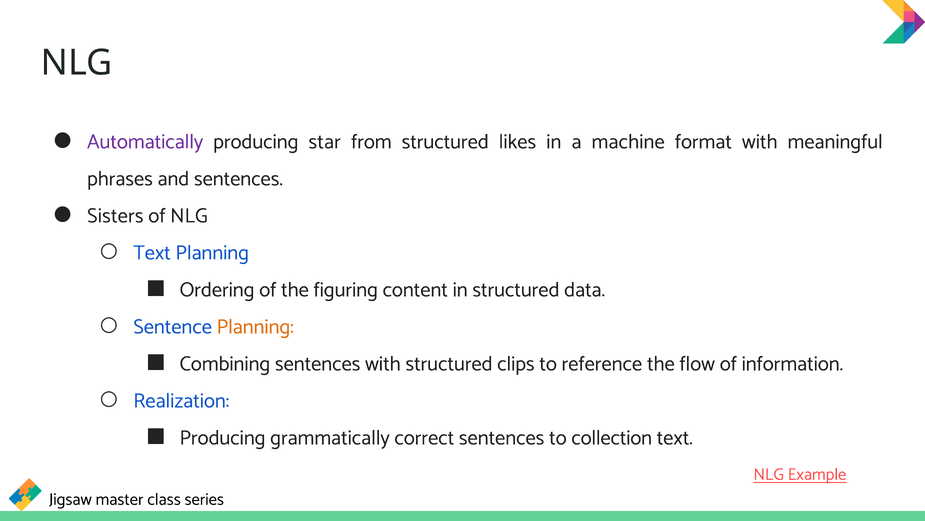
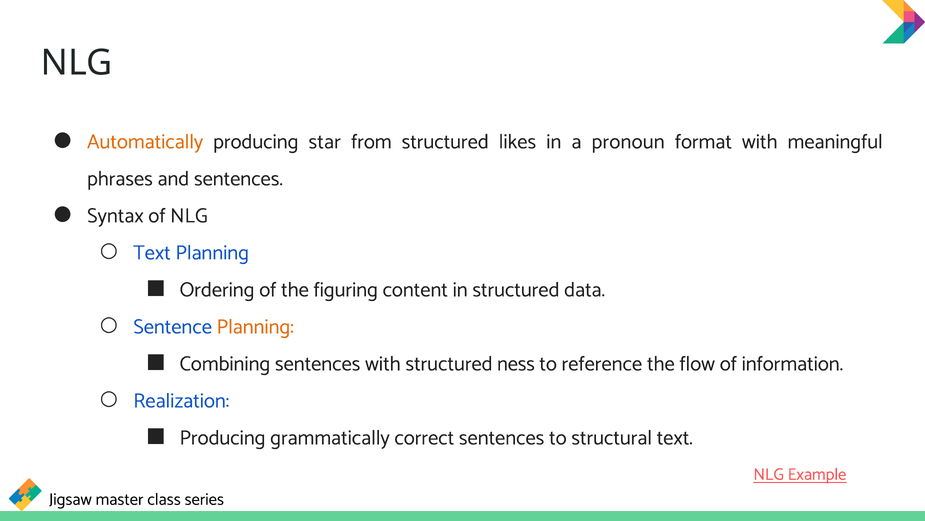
Automatically colour: purple -> orange
machine: machine -> pronoun
Sisters: Sisters -> Syntax
clips: clips -> ness
collection: collection -> structural
